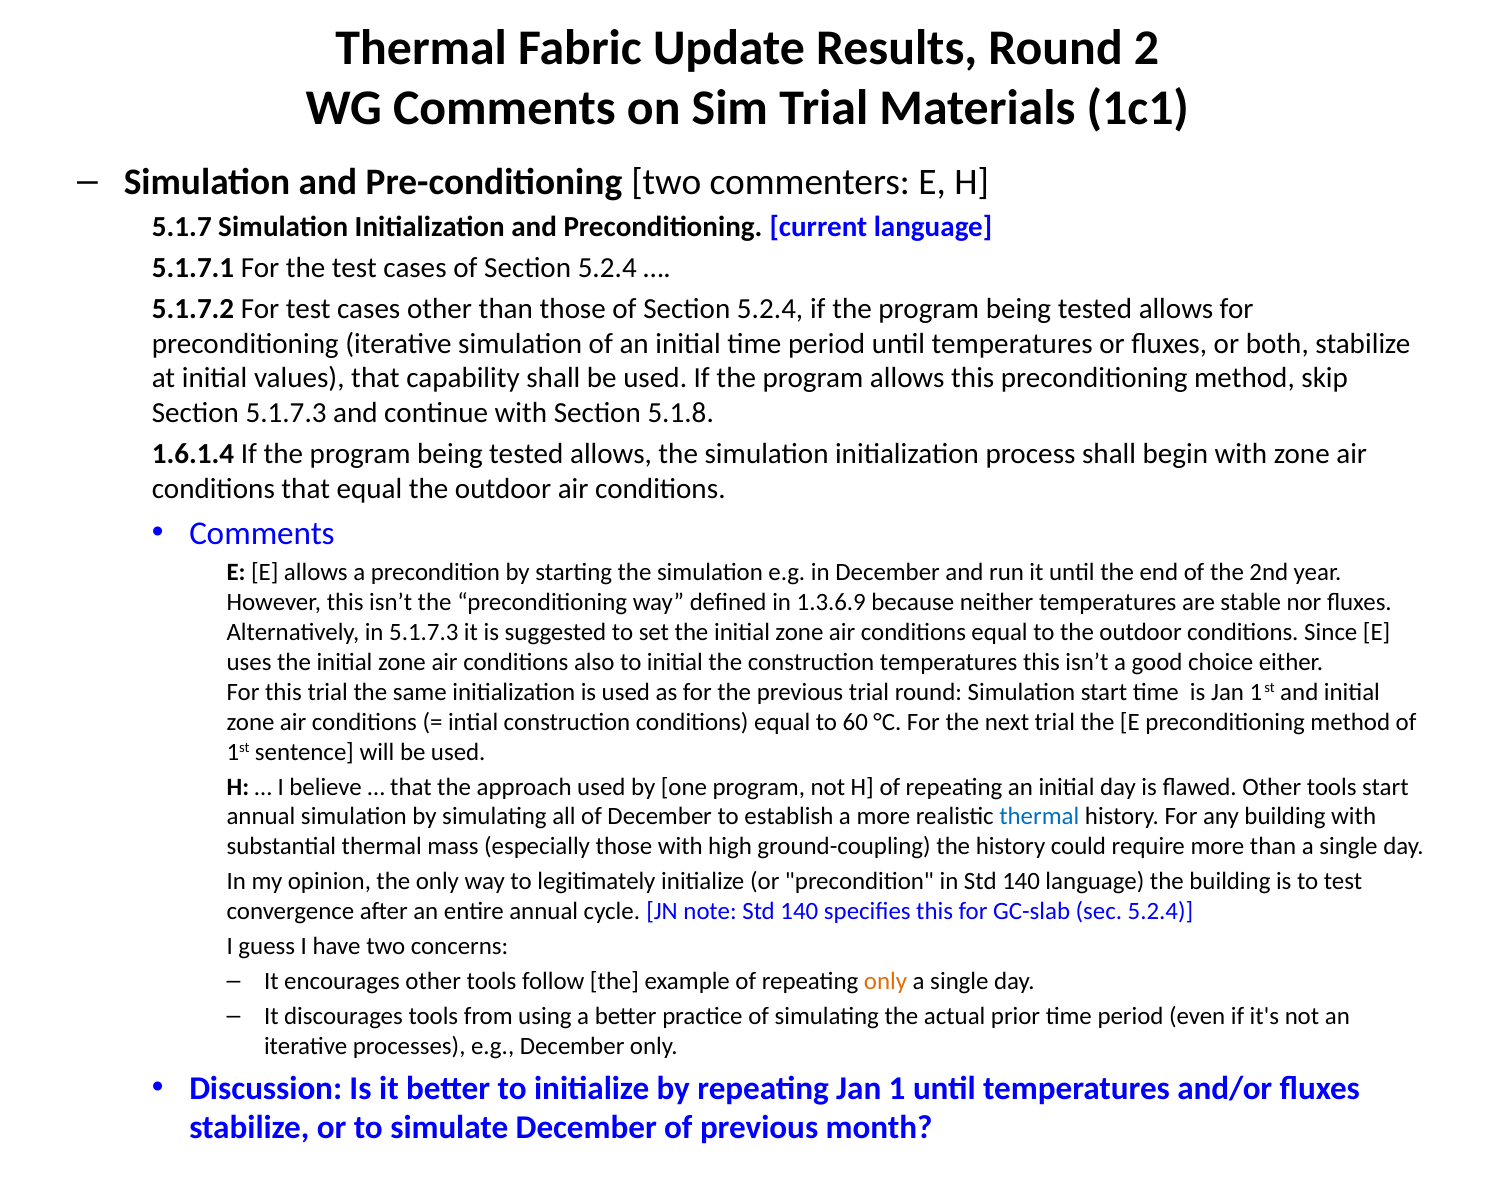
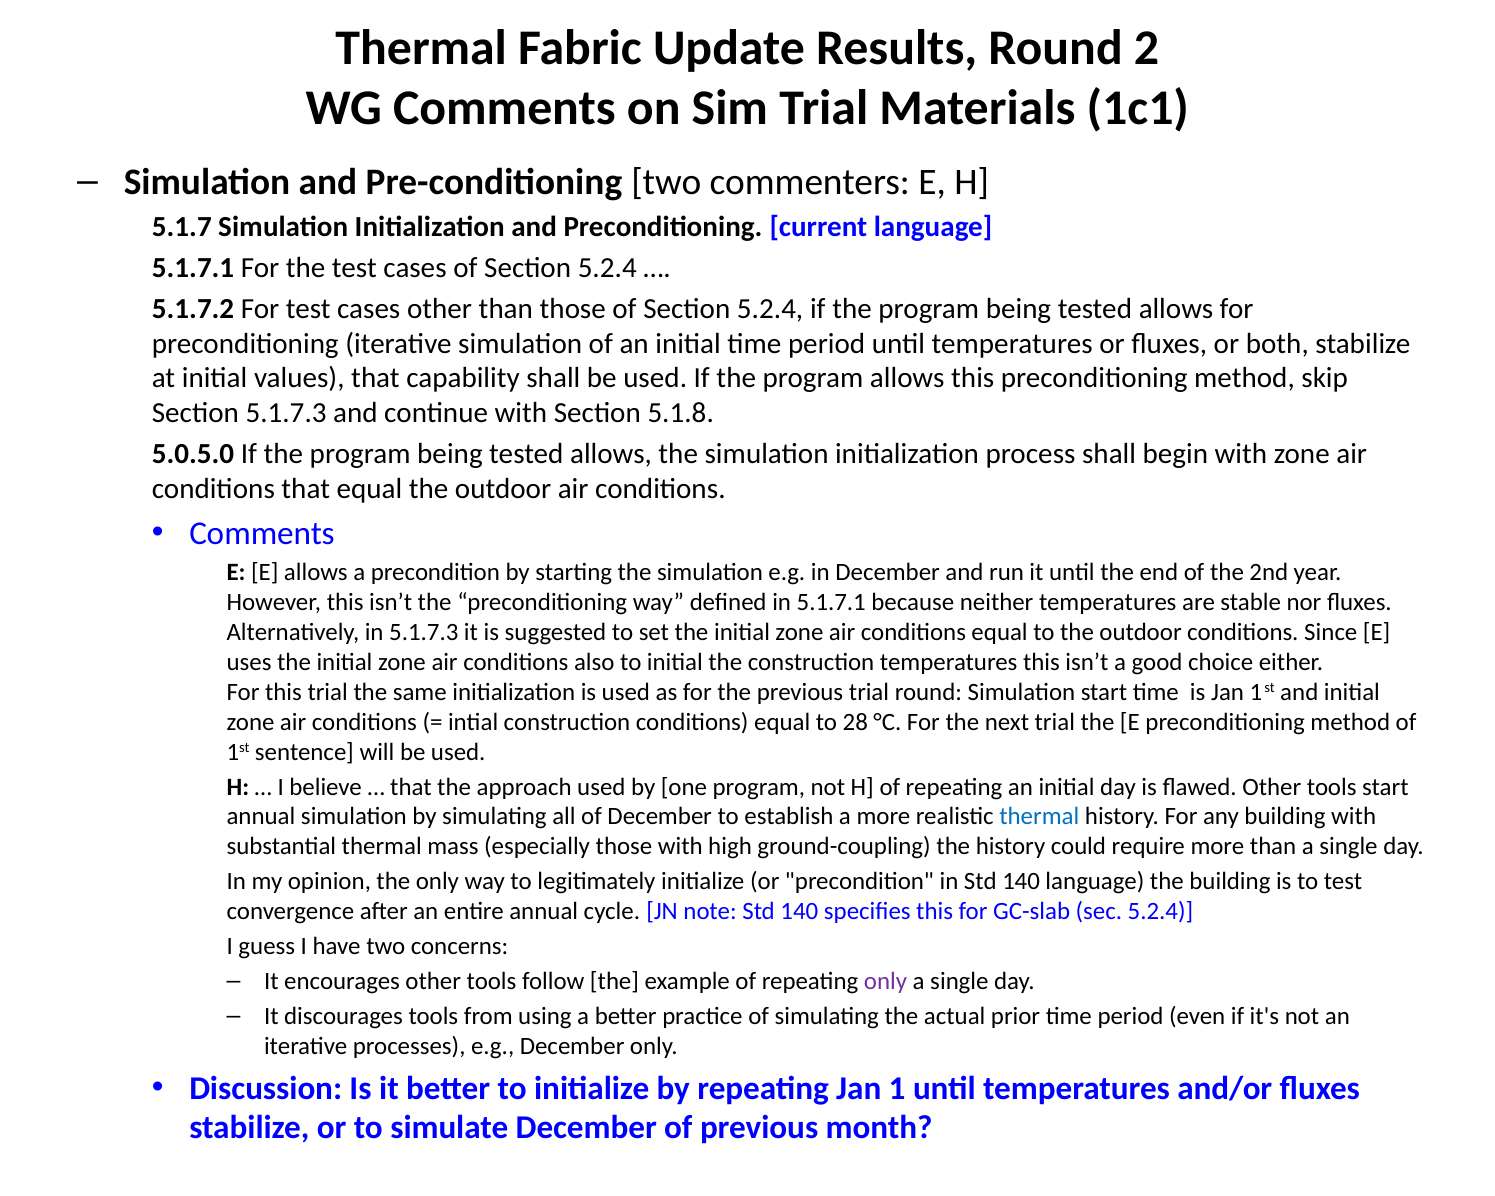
1.6.1.4: 1.6.1.4 -> 5.0.5.0
in 1.3.6.9: 1.3.6.9 -> 5.1.7.1
60: 60 -> 28
only at (886, 981) colour: orange -> purple
